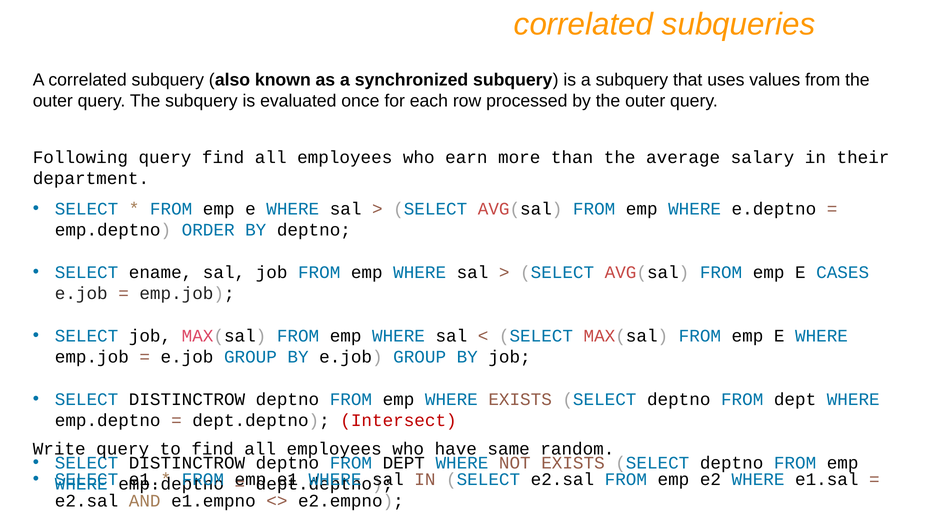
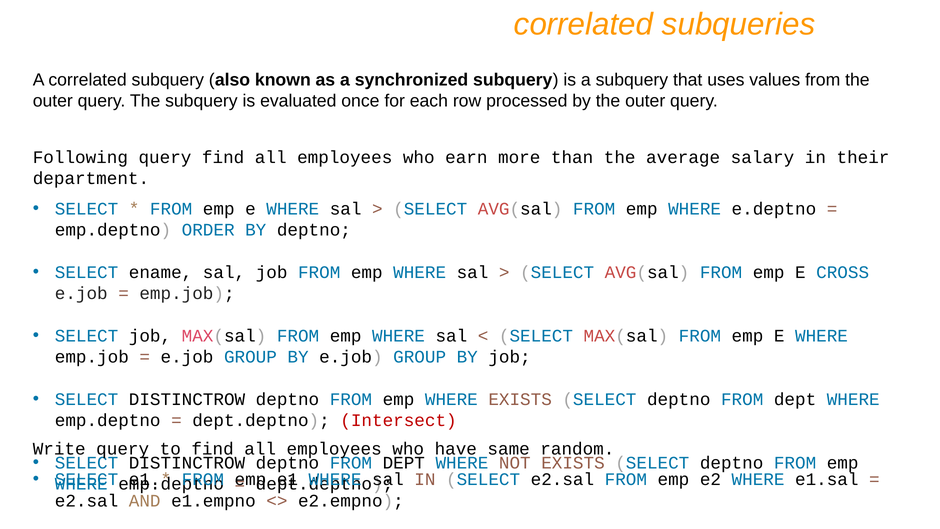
CASES: CASES -> CROSS
